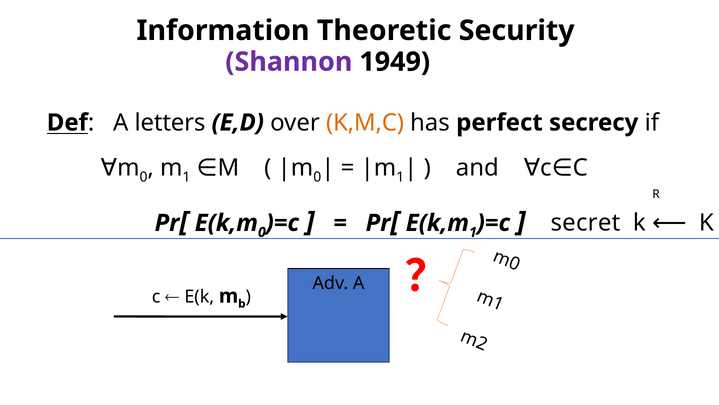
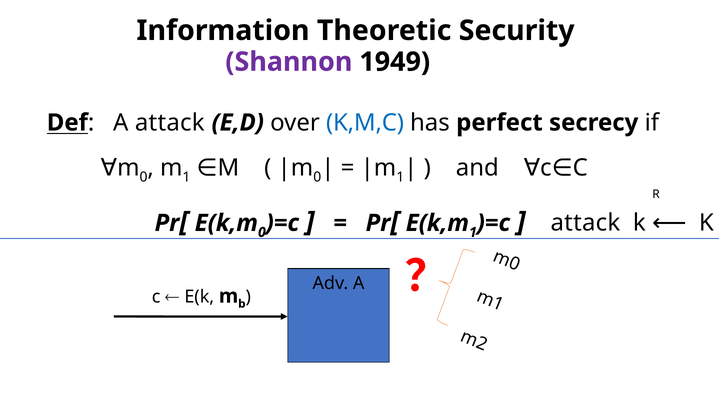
A letters: letters -> attack
K,M,C colour: orange -> blue
secret at (585, 223): secret -> attack
